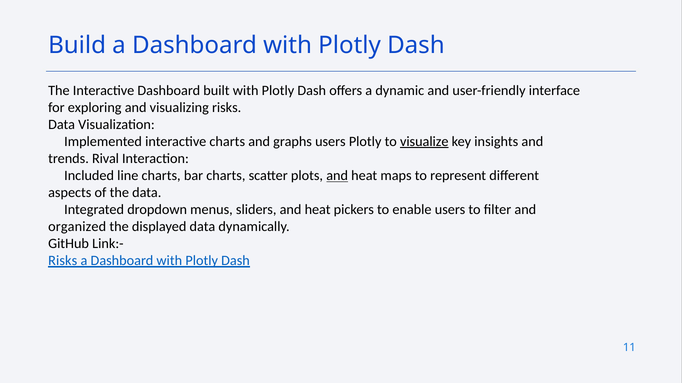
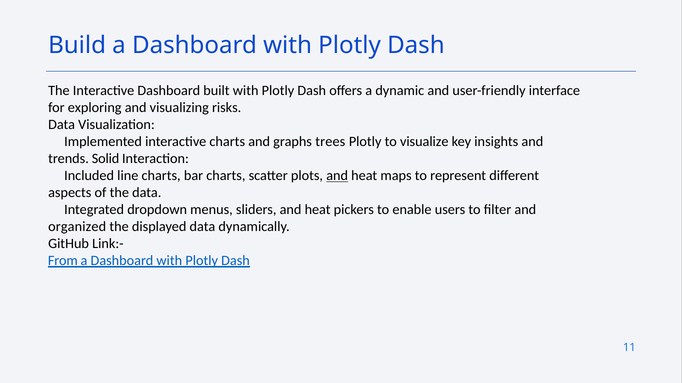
graphs users: users -> trees
visualize underline: present -> none
Rival: Rival -> Solid
Risks at (63, 261): Risks -> From
